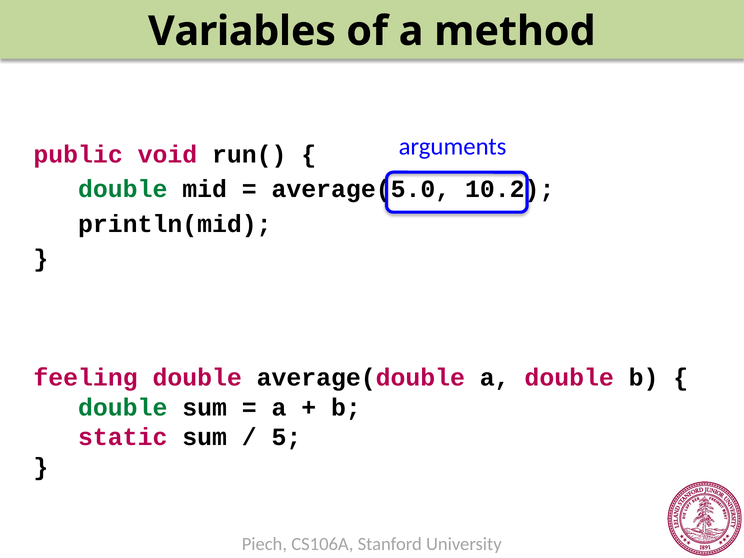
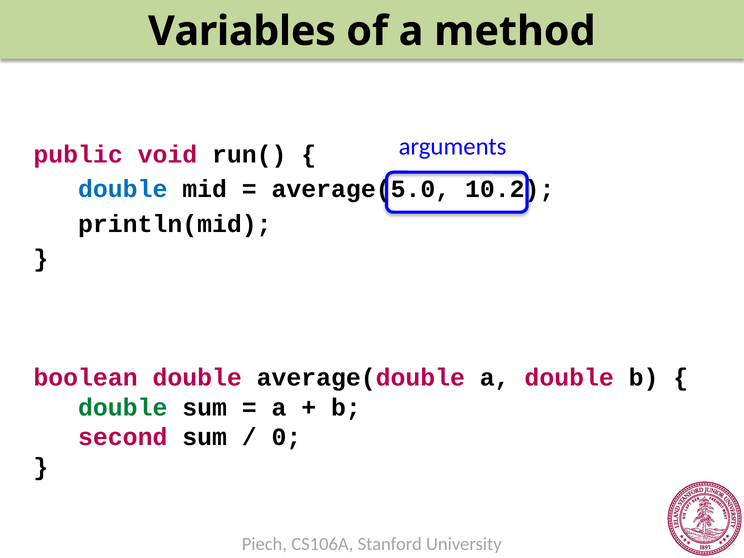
double at (123, 189) colour: green -> blue
feeling: feeling -> boolean
static: static -> second
5: 5 -> 0
